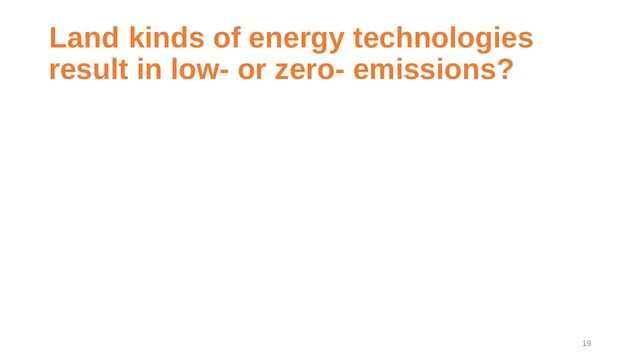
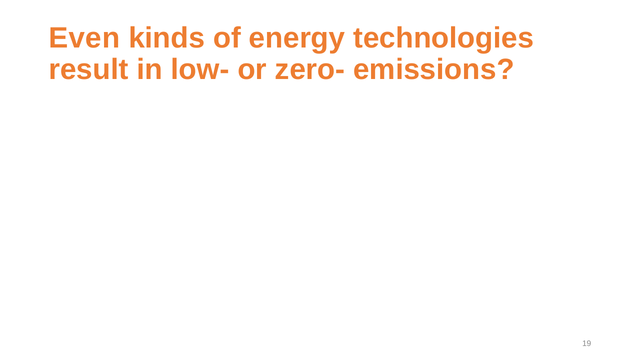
Land: Land -> Even
